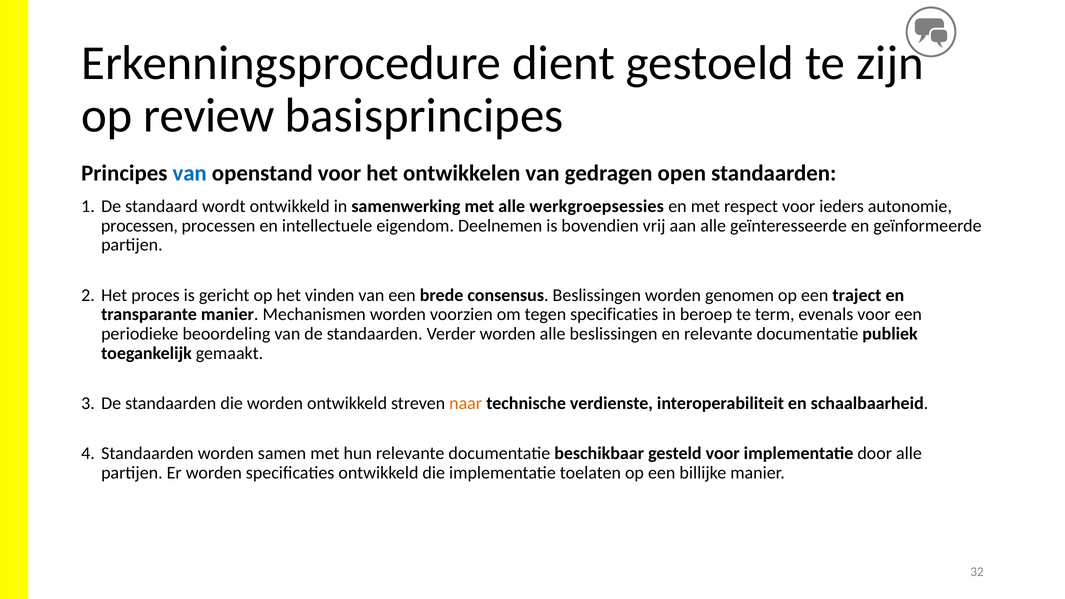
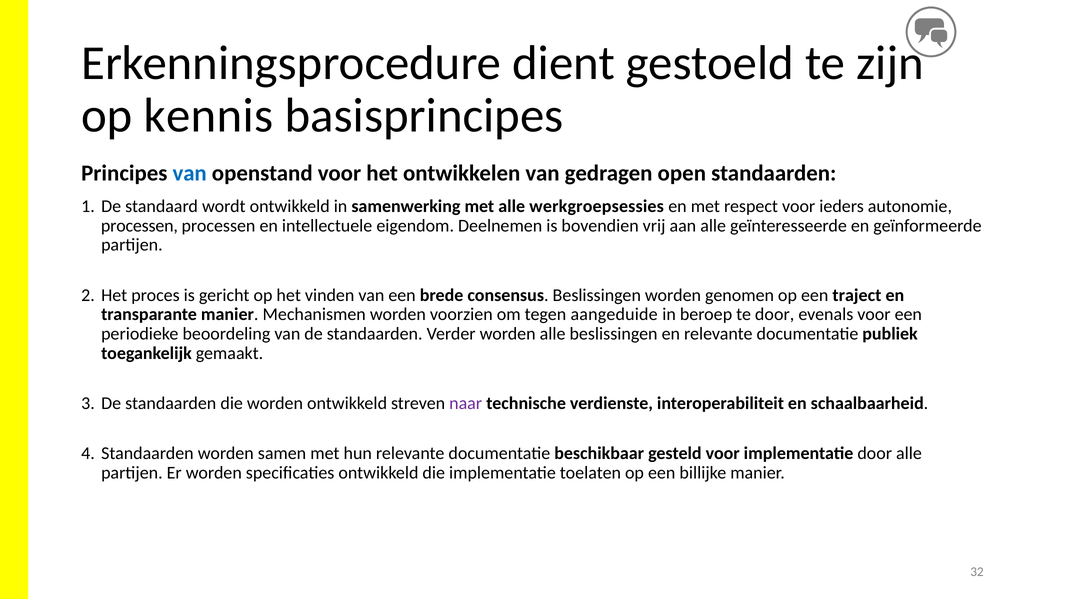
review: review -> kennis
tegen specificaties: specificaties -> aangeduide
te term: term -> door
naar colour: orange -> purple
